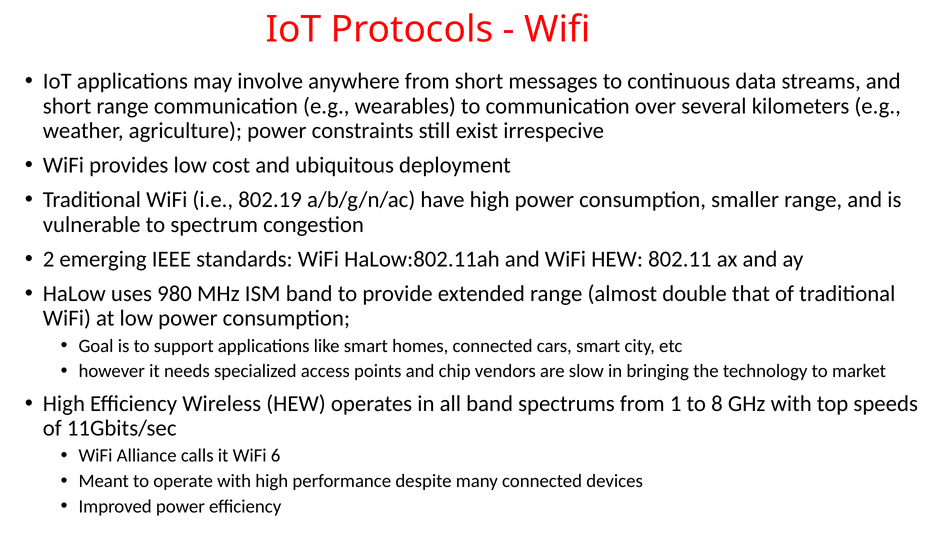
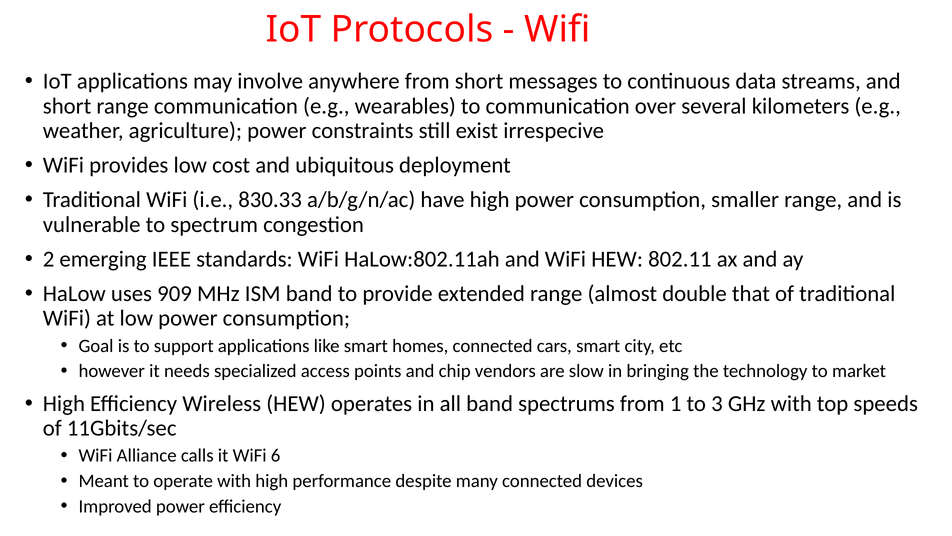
802.19: 802.19 -> 830.33
980: 980 -> 909
8: 8 -> 3
